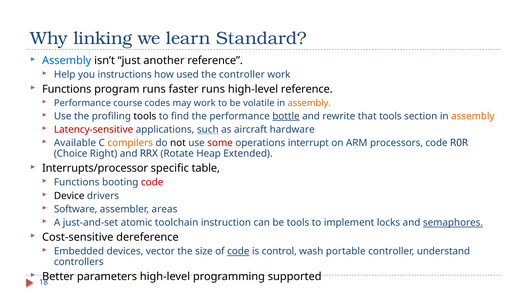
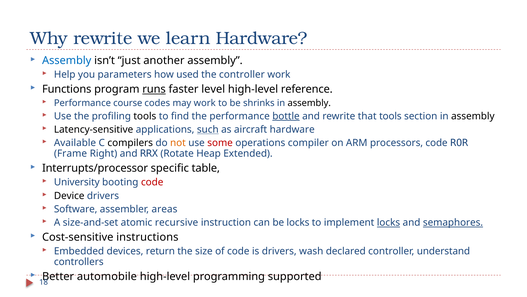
Why linking: linking -> rewrite
learn Standard: Standard -> Hardware
another reference: reference -> assembly
instructions: instructions -> parameters
runs at (154, 89) underline: none -> present
faster runs: runs -> level
volatile: volatile -> shrinks
assembly at (309, 103) colour: orange -> black
assembly at (473, 116) colour: orange -> black
Latency-sensitive colour: red -> black
compilers colour: orange -> black
not colour: black -> orange
interrupt: interrupt -> compiler
Choice: Choice -> Frame
Functions at (77, 182): Functions -> University
just-and-set: just-and-set -> size-and-set
toolchain: toolchain -> recursive
be tools: tools -> locks
locks at (388, 222) underline: none -> present
dereference: dereference -> instructions
vector: vector -> return
code at (238, 251) underline: present -> none
is control: control -> drivers
portable: portable -> declared
parameters: parameters -> automobile
